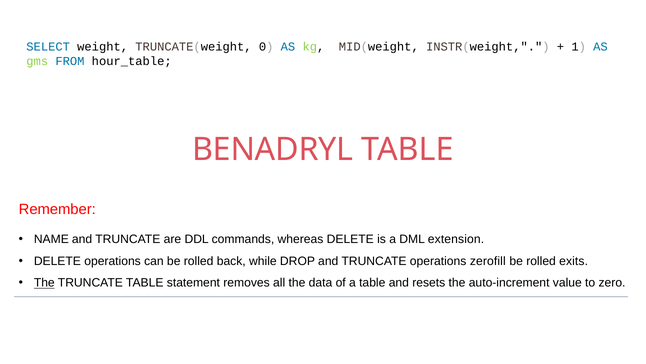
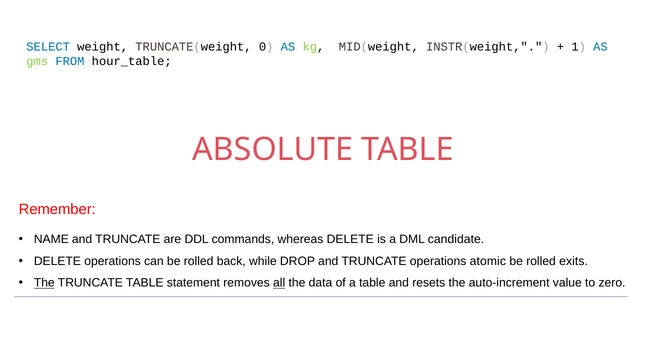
BENADRYL: BENADRYL -> ABSOLUTE
extension: extension -> candidate
zerofill: zerofill -> atomic
all underline: none -> present
